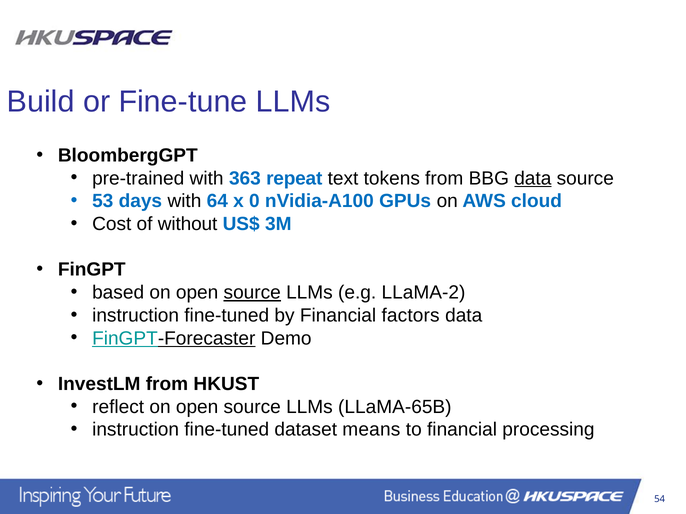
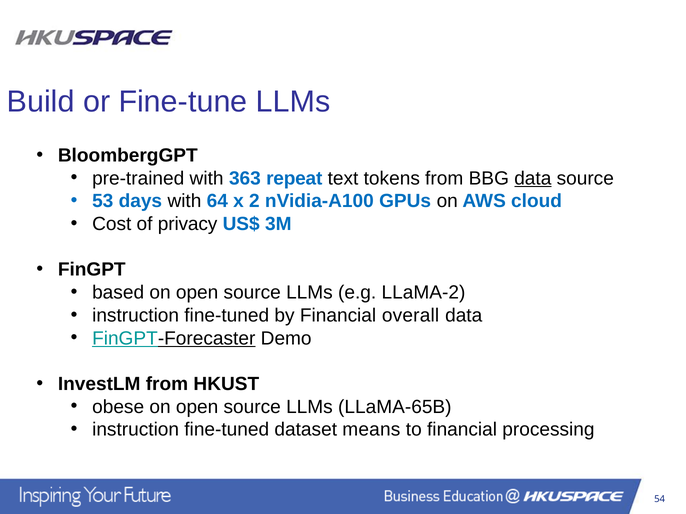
0: 0 -> 2
without: without -> privacy
source at (252, 293) underline: present -> none
factors: factors -> overall
reflect: reflect -> obese
